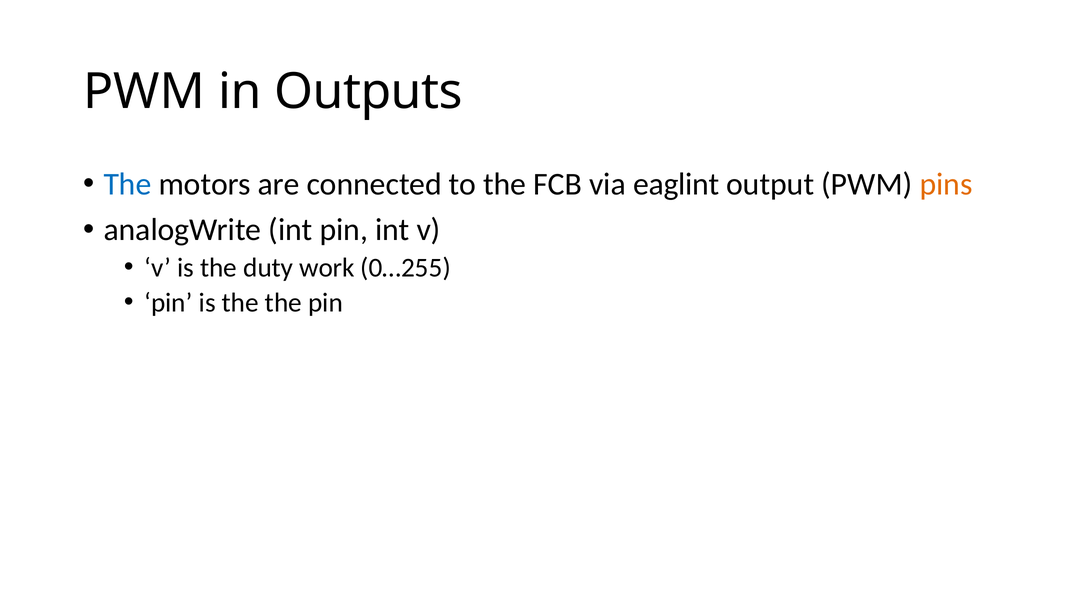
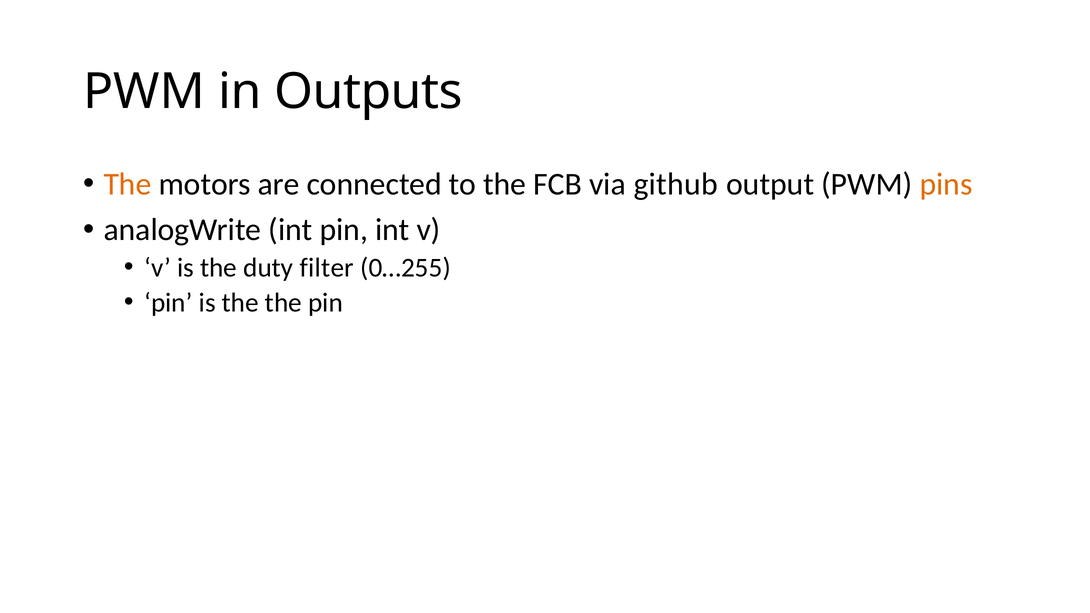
The at (127, 184) colour: blue -> orange
eaglint: eaglint -> github
work: work -> filter
